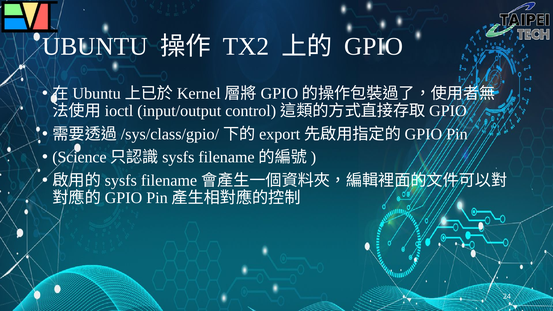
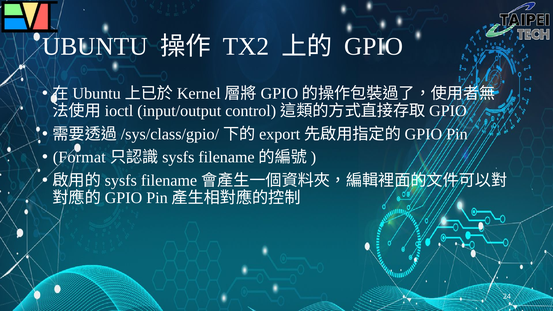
Science: Science -> Format
